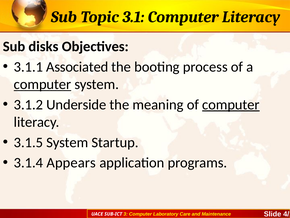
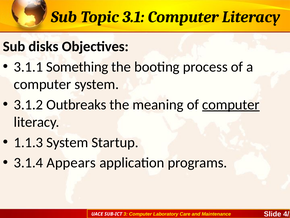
Associated: Associated -> Something
computer at (42, 84) underline: present -> none
Underside: Underside -> Outbreaks
3.1.5: 3.1.5 -> 1.1.3
